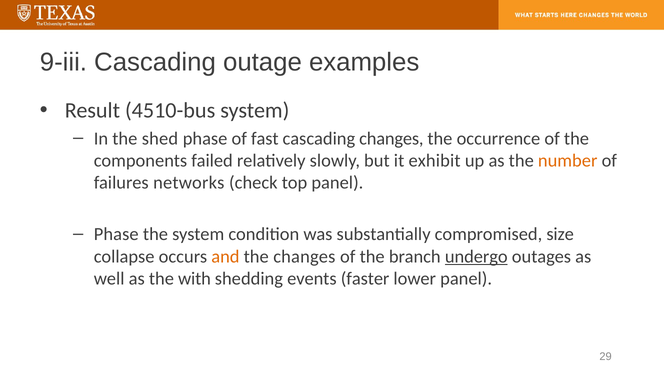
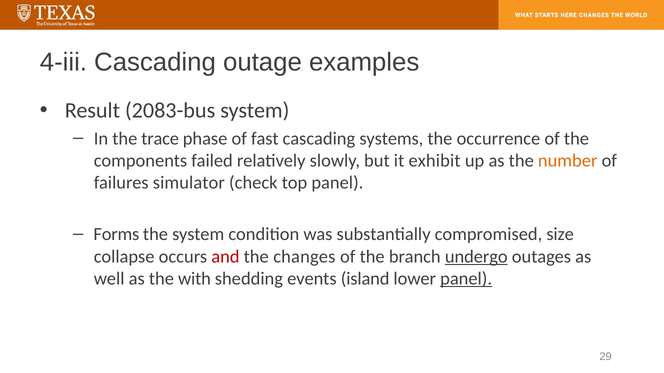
9-iii: 9-iii -> 4-iii
4510-bus: 4510-bus -> 2083-bus
shed: shed -> trace
cascading changes: changes -> systems
networks: networks -> simulator
Phase at (116, 235): Phase -> Forms
and colour: orange -> red
faster: faster -> island
panel at (466, 279) underline: none -> present
